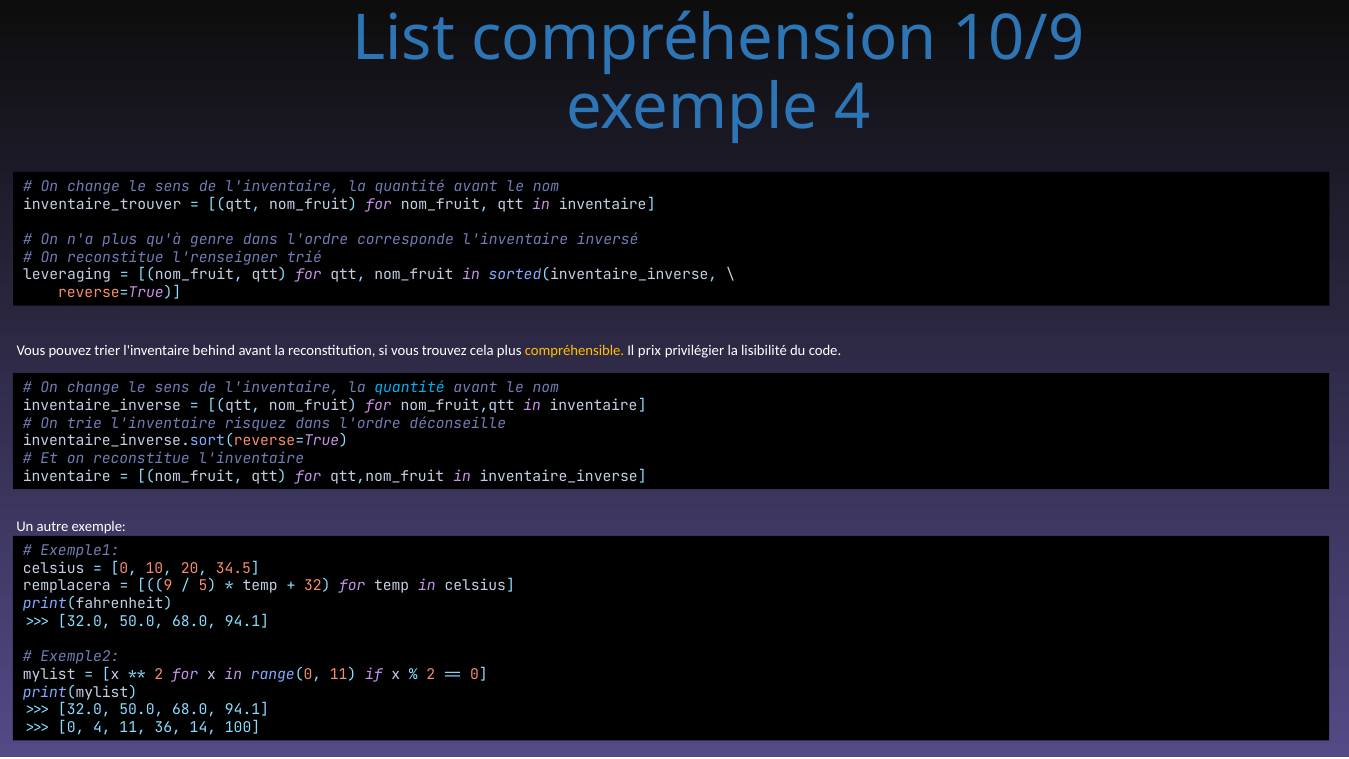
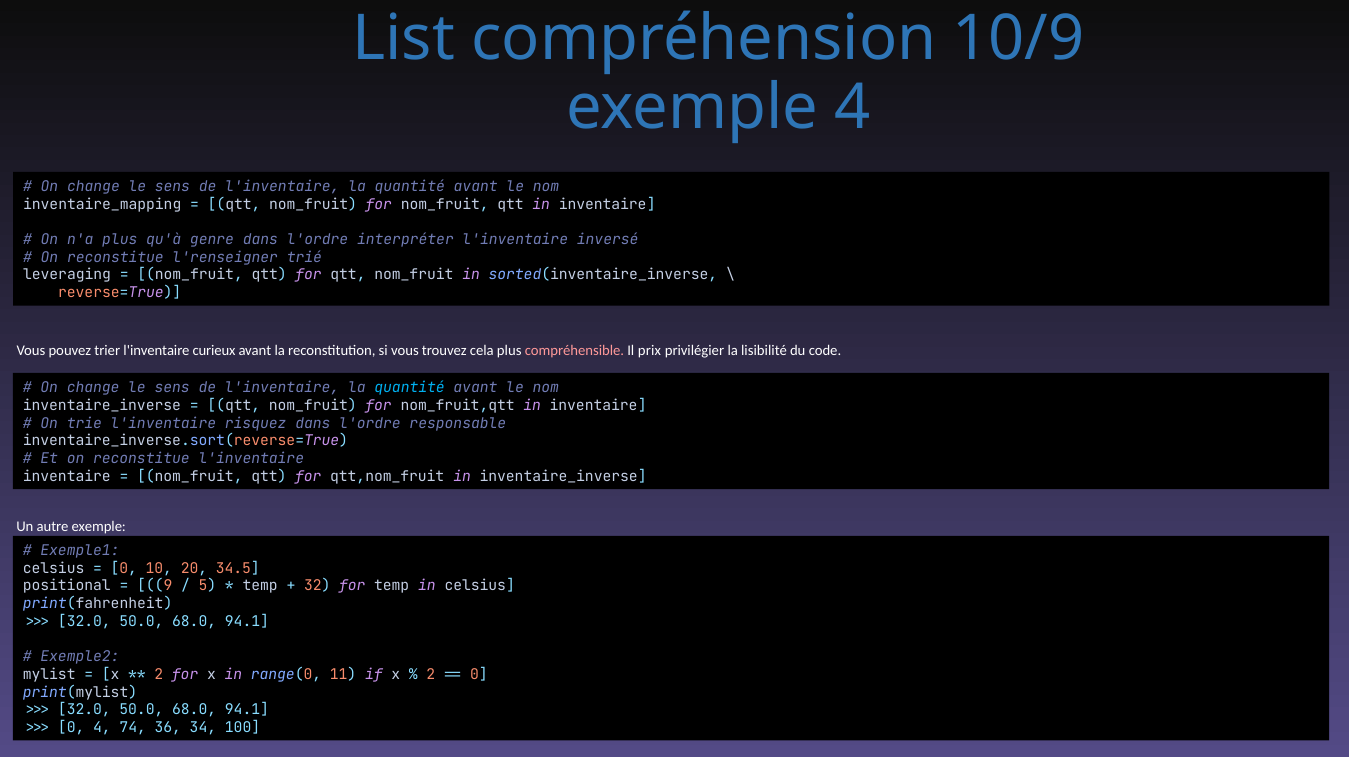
inventaire_trouver: inventaire_trouver -> inventaire_mapping
corresponde: corresponde -> interpréter
behind: behind -> curieux
compréhensible colour: yellow -> pink
déconseille: déconseille -> responsable
remplacera: remplacera -> positional
4 11: 11 -> 74
14: 14 -> 34
